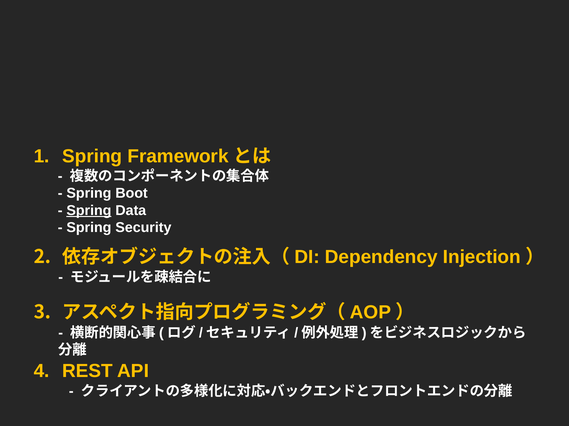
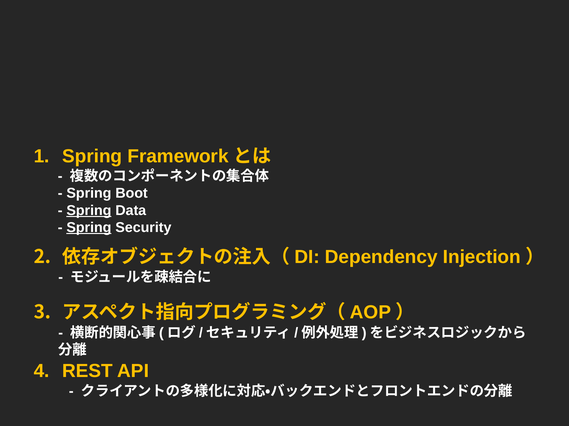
Spring at (89, 228) underline: none -> present
